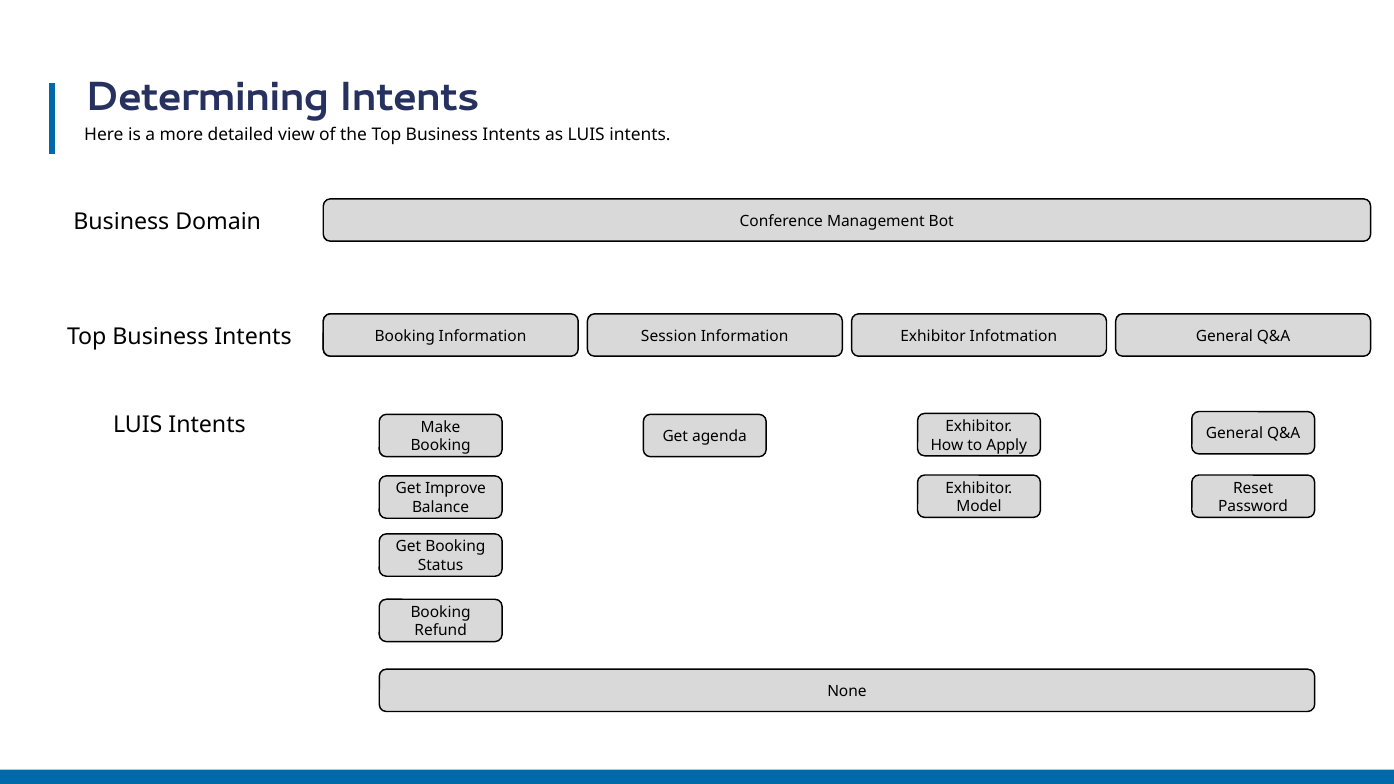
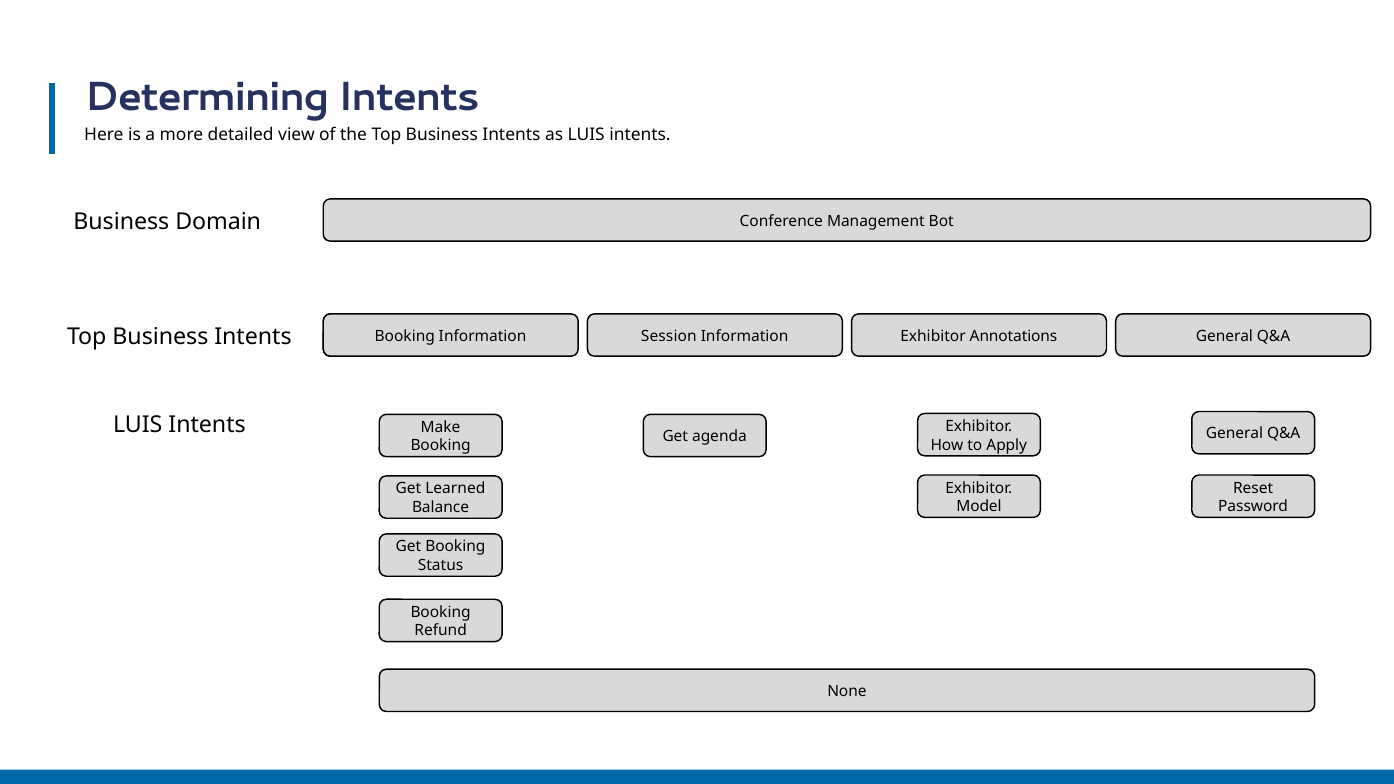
Infotmation: Infotmation -> Annotations
Improve: Improve -> Learned
